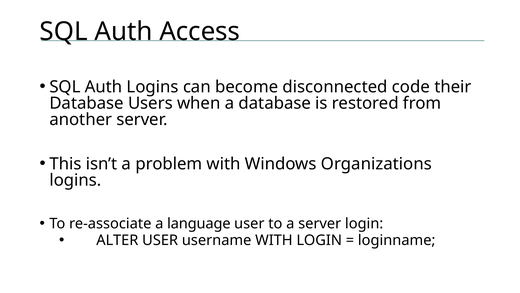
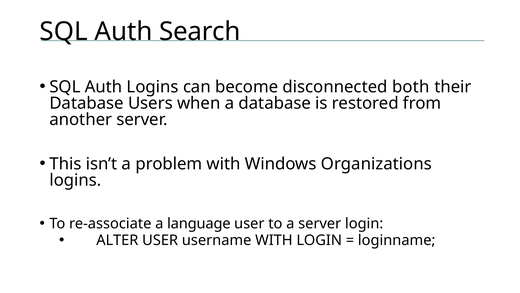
Access: Access -> Search
code: code -> both
